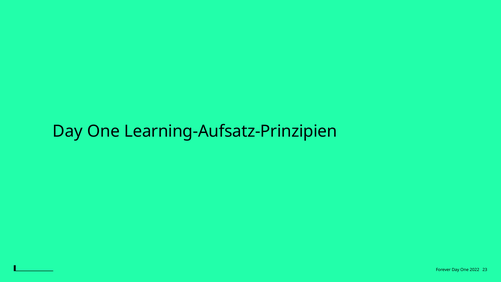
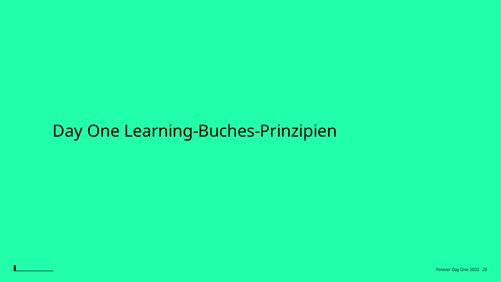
Learning-Aufsatz-Prinzipien: Learning-Aufsatz-Prinzipien -> Learning-Buches-Prinzipien
